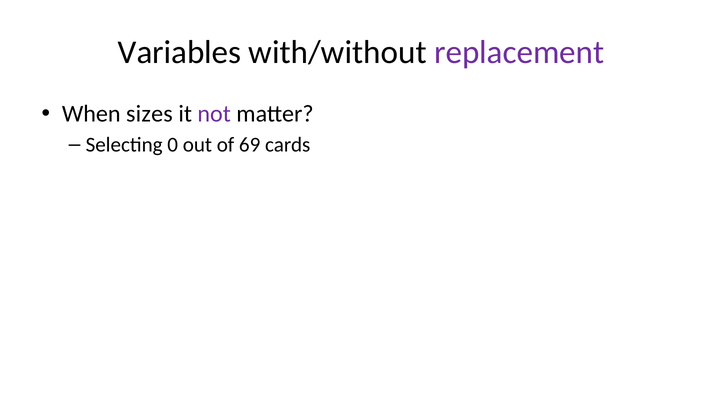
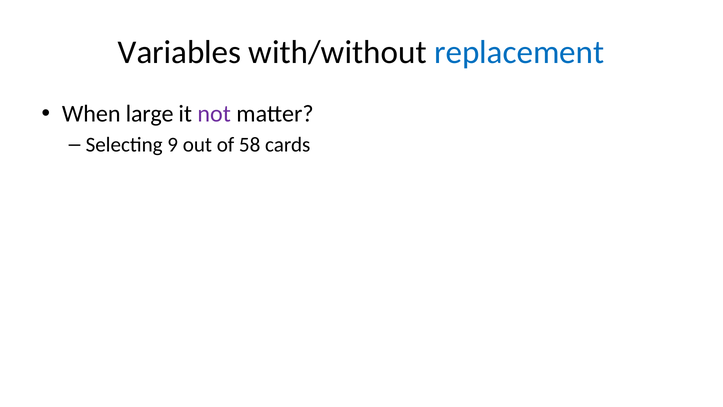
replacement colour: purple -> blue
sizes: sizes -> large
0: 0 -> 9
69: 69 -> 58
